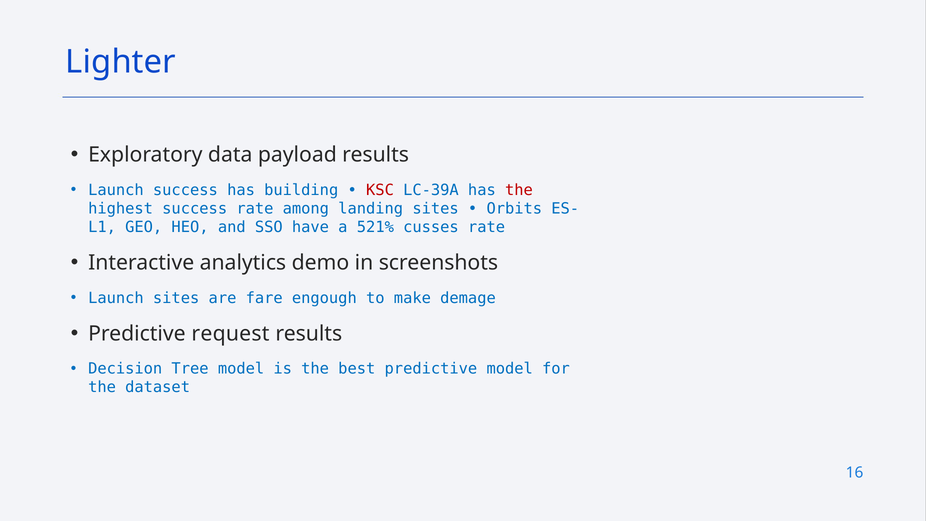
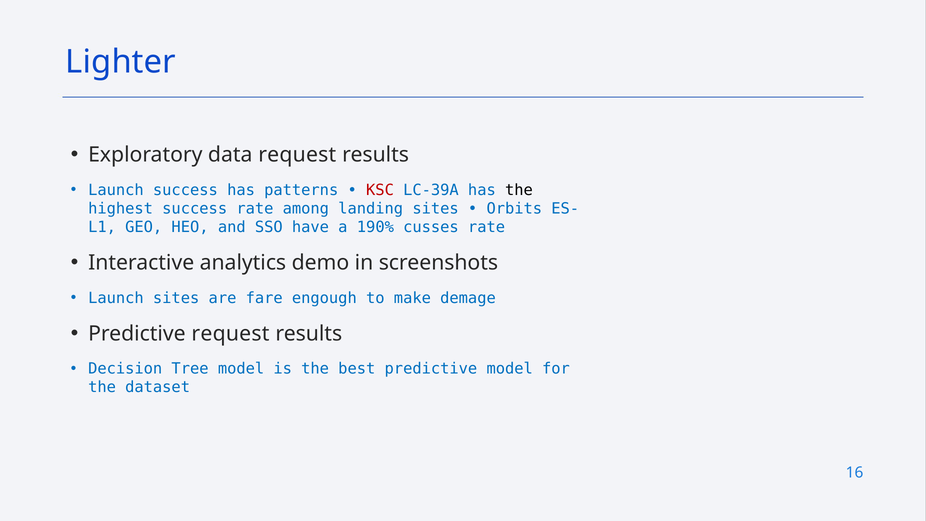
data payload: payload -> request
building: building -> patterns
the at (519, 190) colour: red -> black
521%: 521% -> 190%
